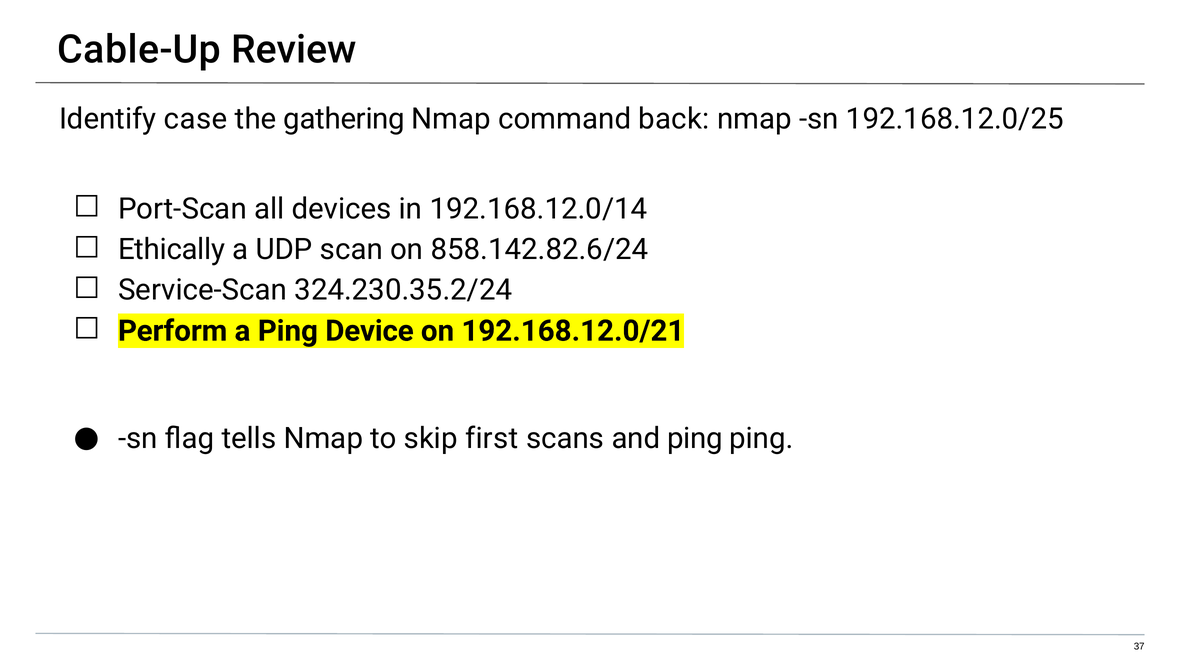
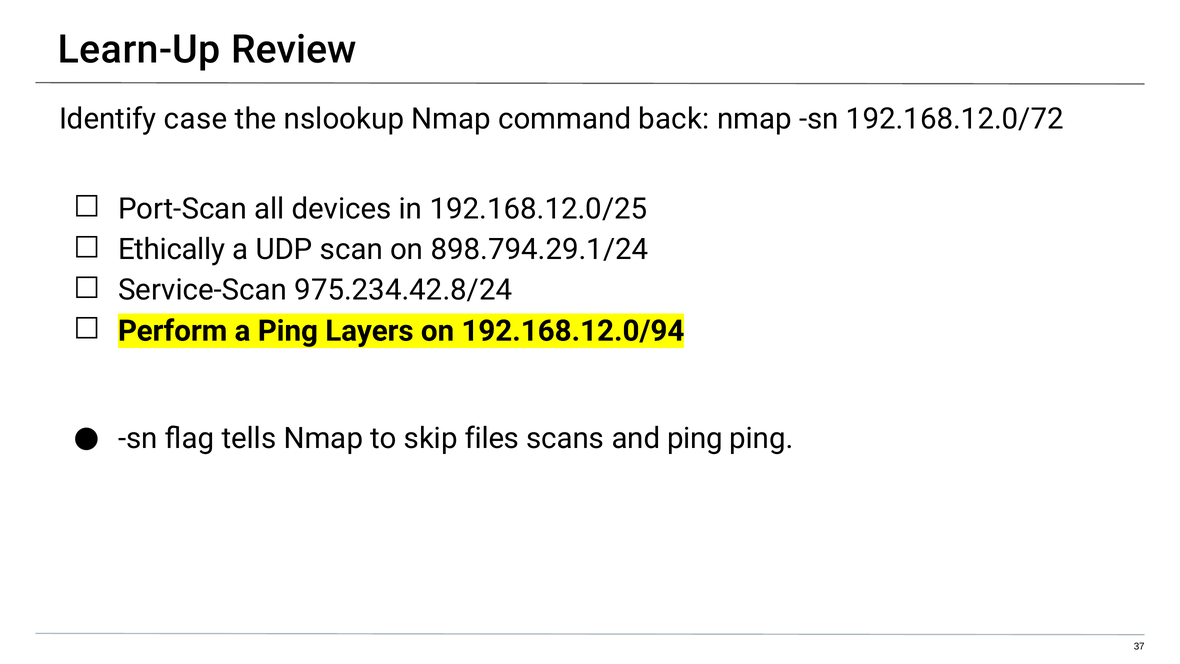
Cable-Up: Cable-Up -> Learn-Up
gathering: gathering -> nslookup
192.168.12.0/25: 192.168.12.0/25 -> 192.168.12.0/72
192.168.12.0/14: 192.168.12.0/14 -> 192.168.12.0/25
858.142.82.6/24: 858.142.82.6/24 -> 898.794.29.1/24
324.230.35.2/24: 324.230.35.2/24 -> 975.234.42.8/24
Device: Device -> Layers
192.168.12.0/21: 192.168.12.0/21 -> 192.168.12.0/94
first: first -> files
